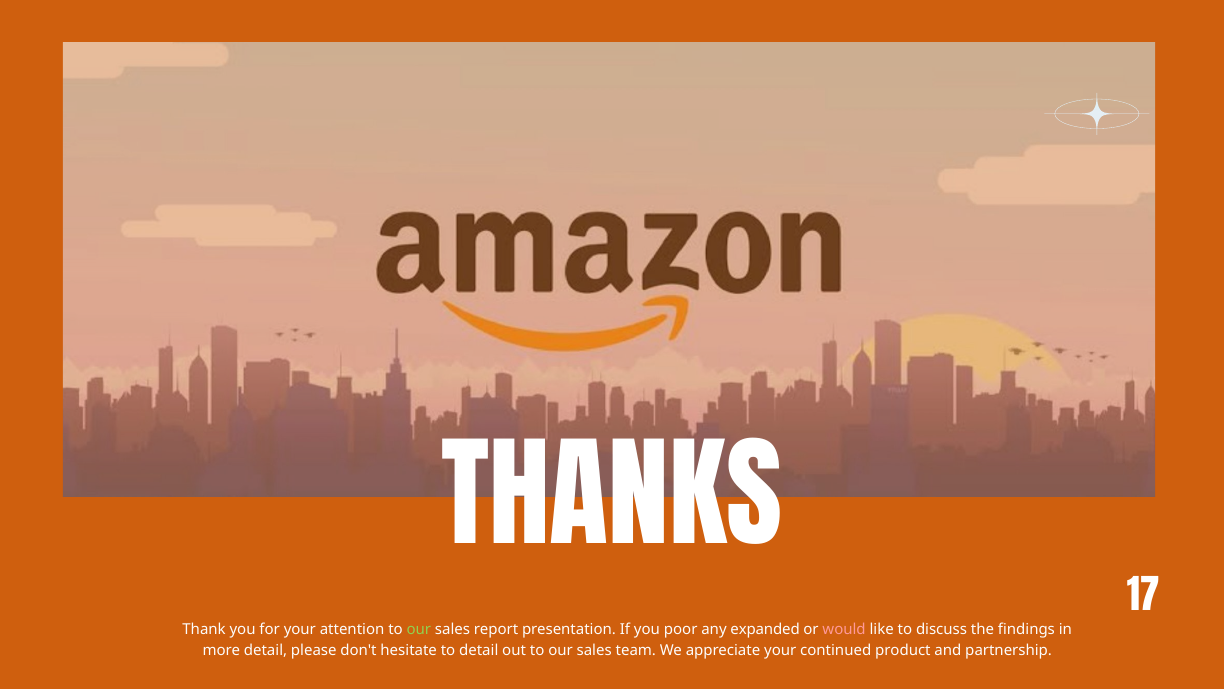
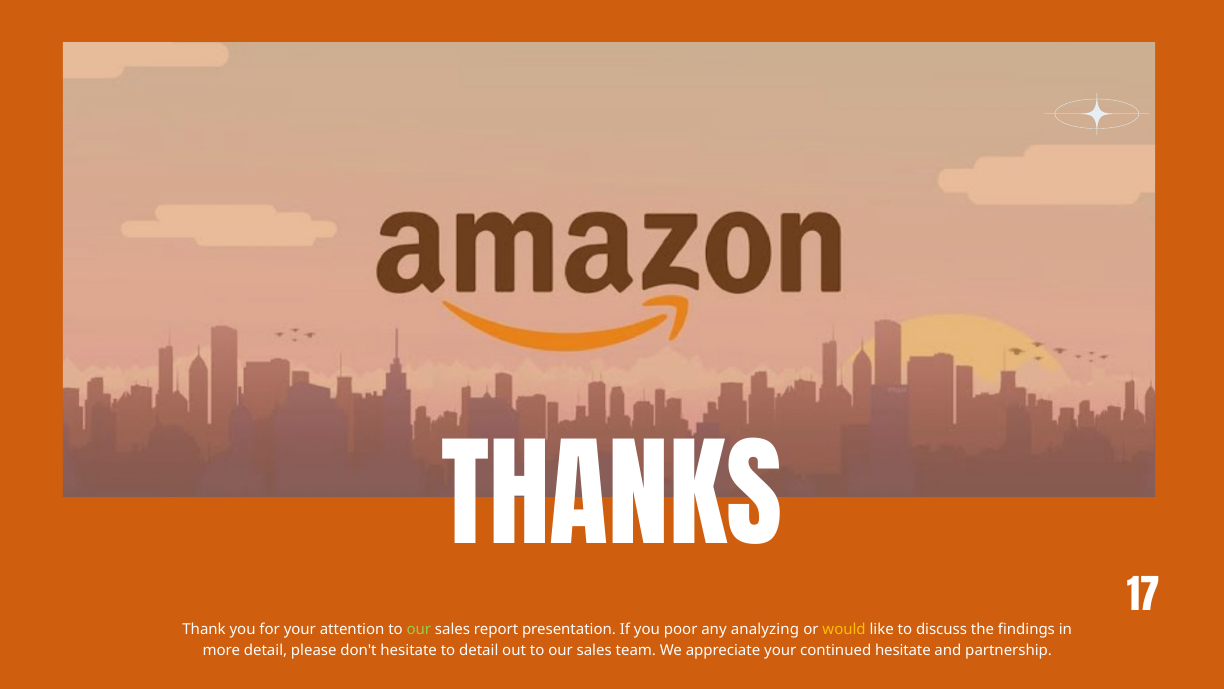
expanded: expanded -> analyzing
would colour: pink -> yellow
continued product: product -> hesitate
